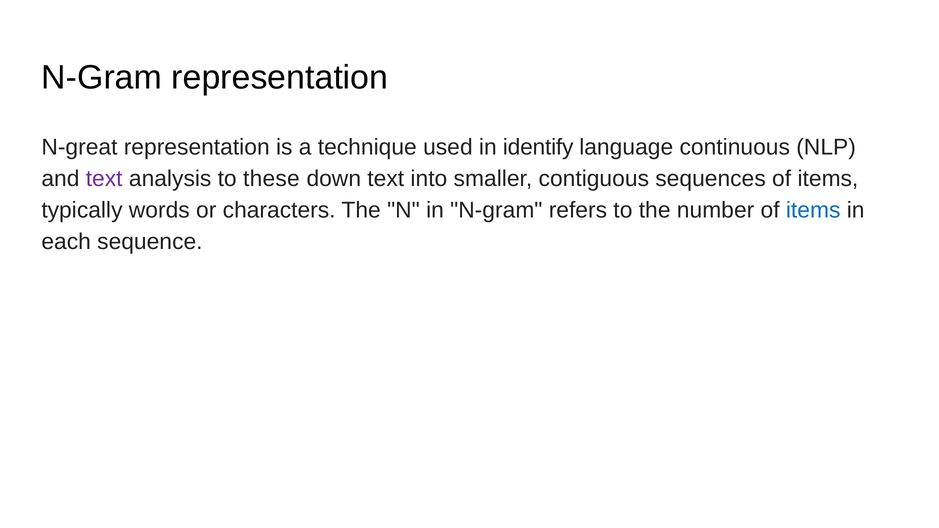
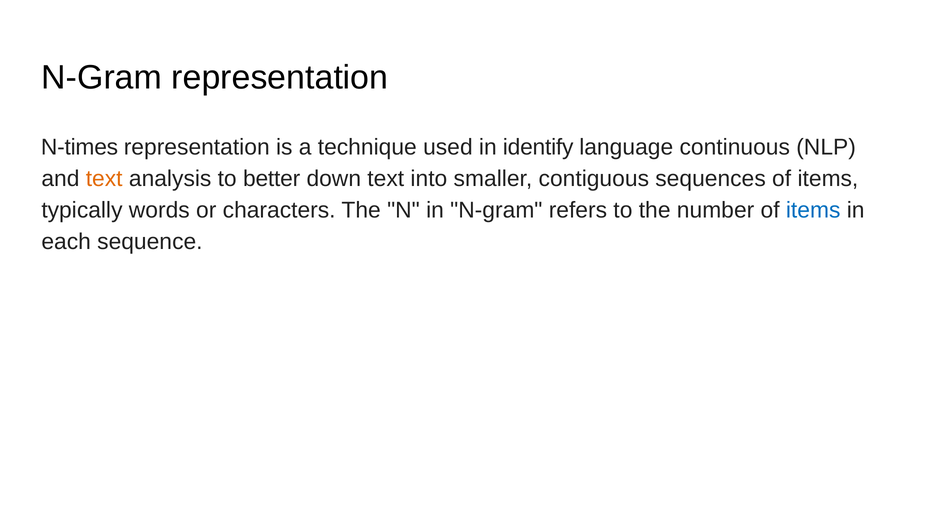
N-great: N-great -> N-times
text at (104, 179) colour: purple -> orange
these: these -> better
